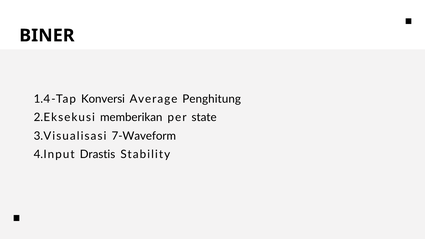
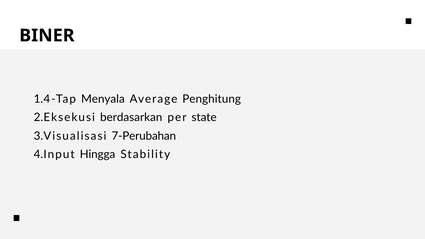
Konversi: Konversi -> Menyala
memberikan: memberikan -> berdasarkan
7-Waveform: 7-Waveform -> 7-Perubahan
Drastis: Drastis -> Hingga
